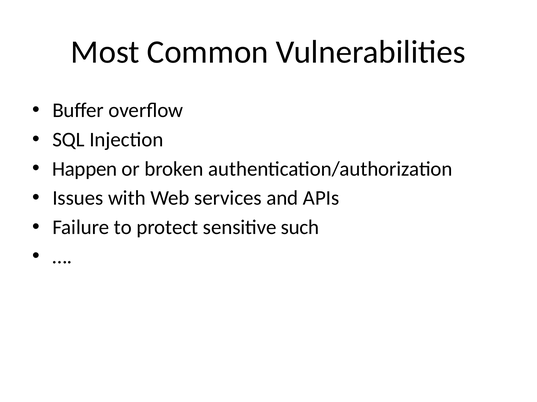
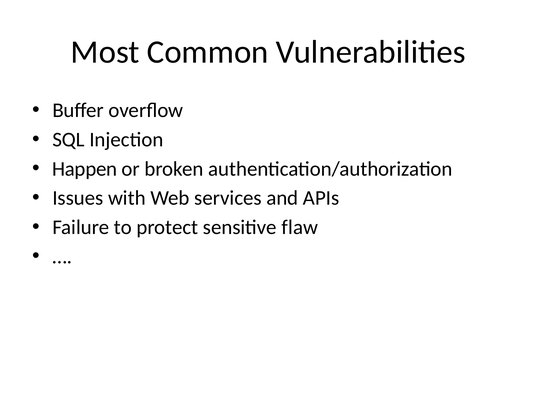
such: such -> flaw
